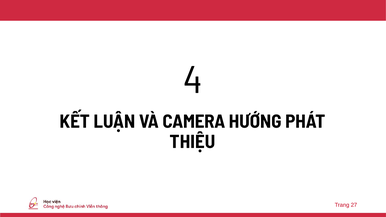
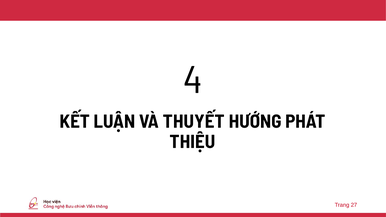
CAMERA: CAMERA -> THUYẾT
